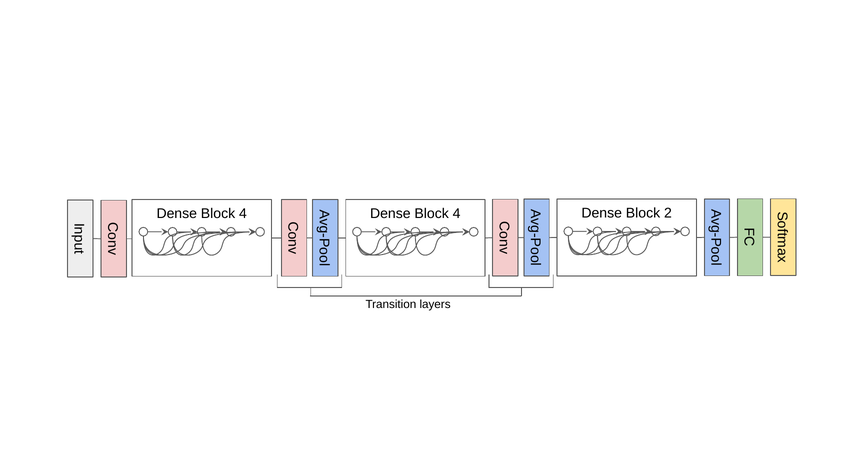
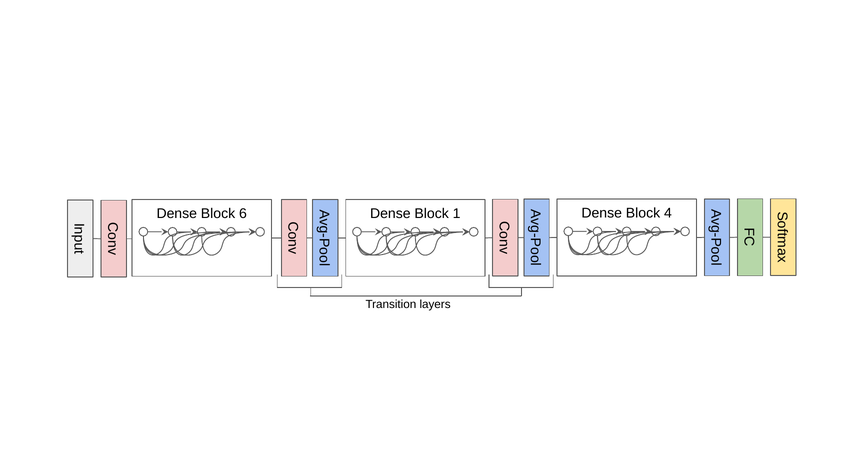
4 at (243, 214): 4 -> 6
4 at (457, 214): 4 -> 1
2: 2 -> 4
